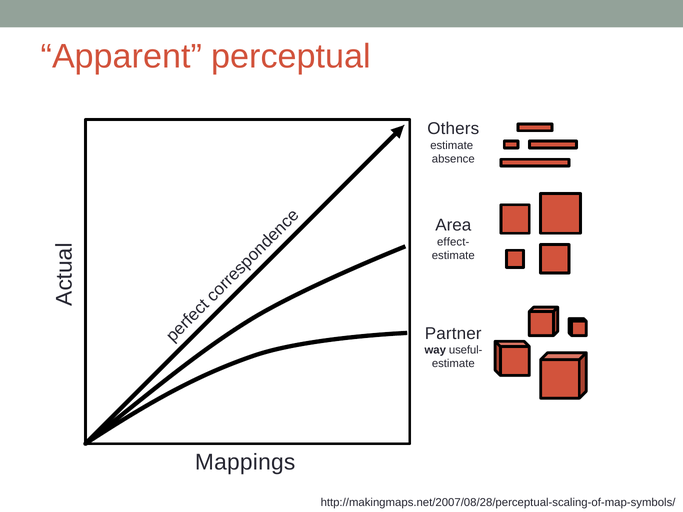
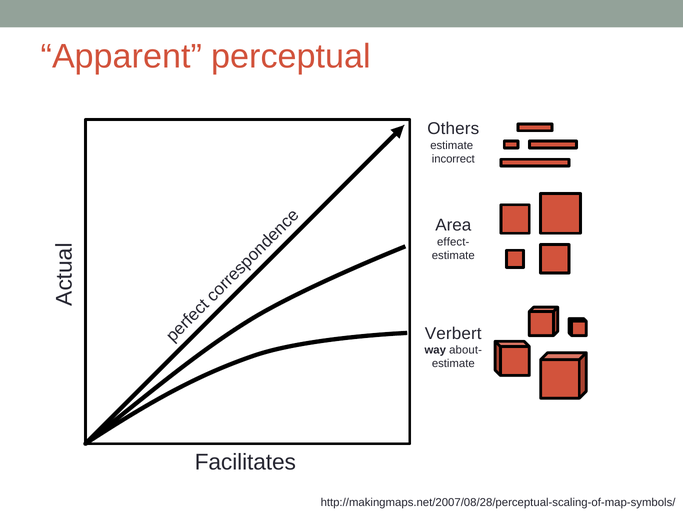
absence: absence -> incorrect
Partner: Partner -> Verbert
useful-: useful- -> about-
Mappings: Mappings -> Facilitates
